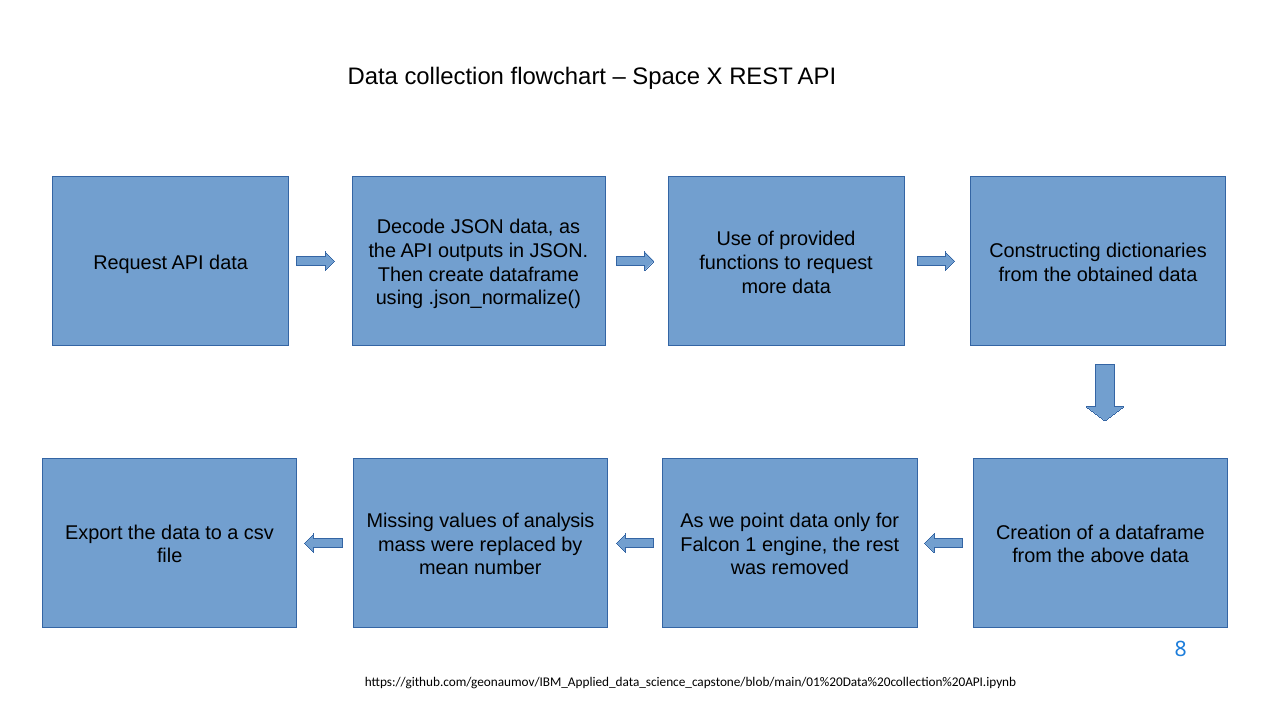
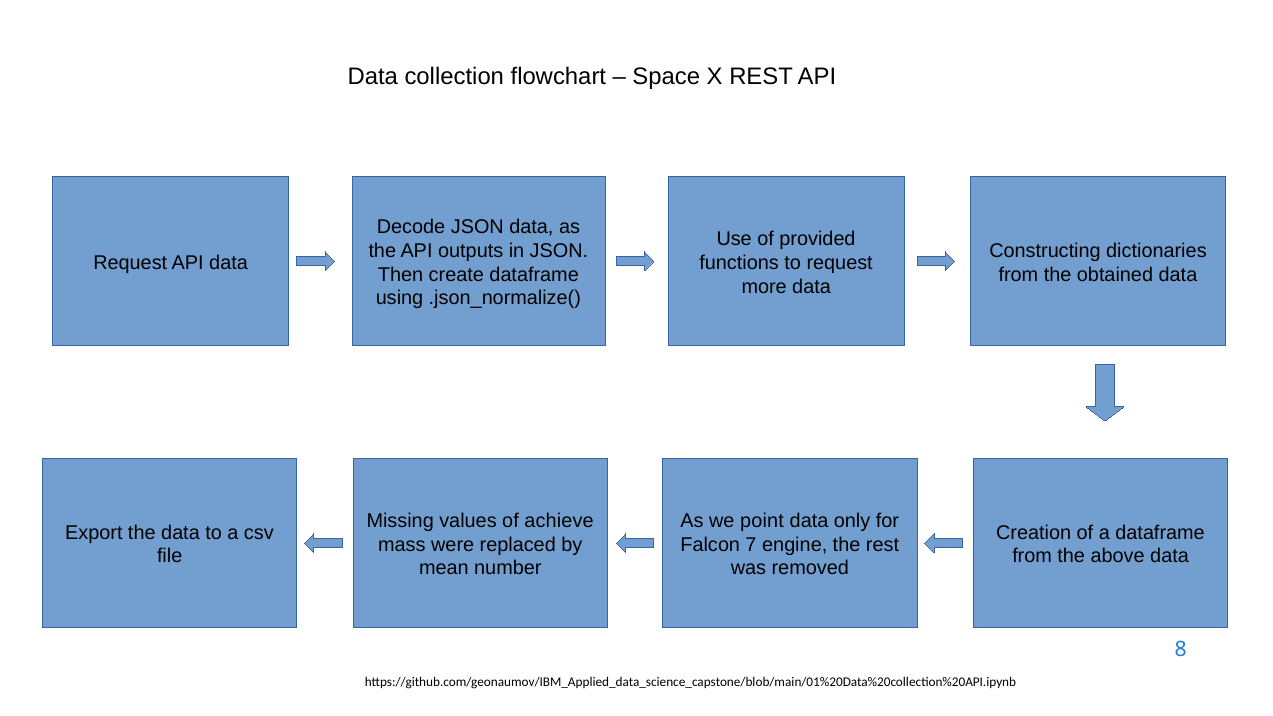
analysis: analysis -> achieve
1: 1 -> 7
